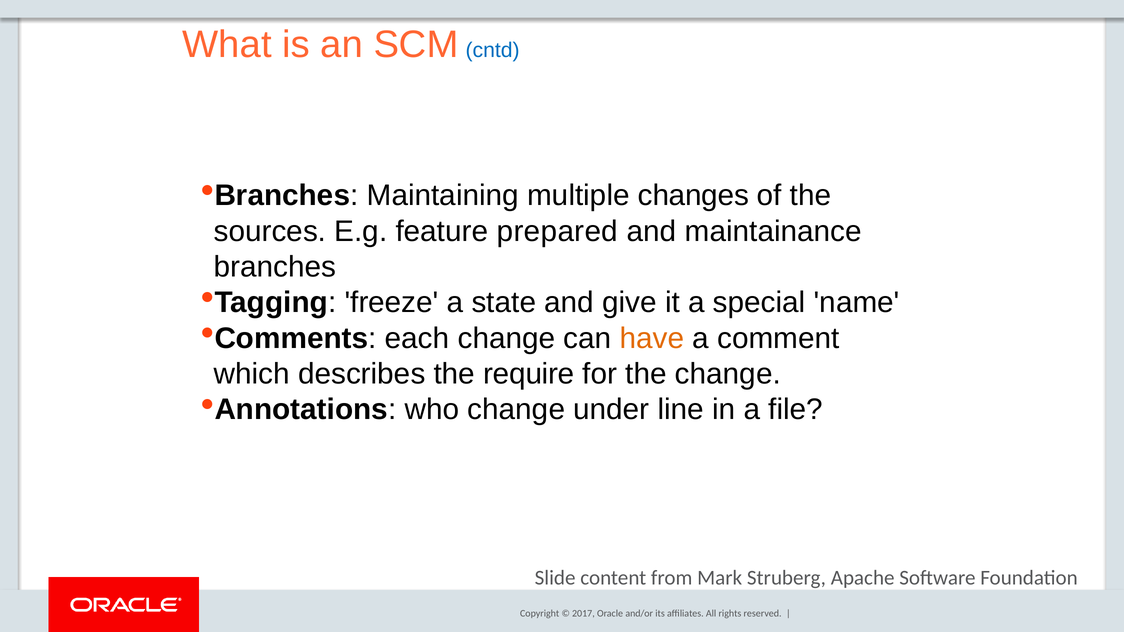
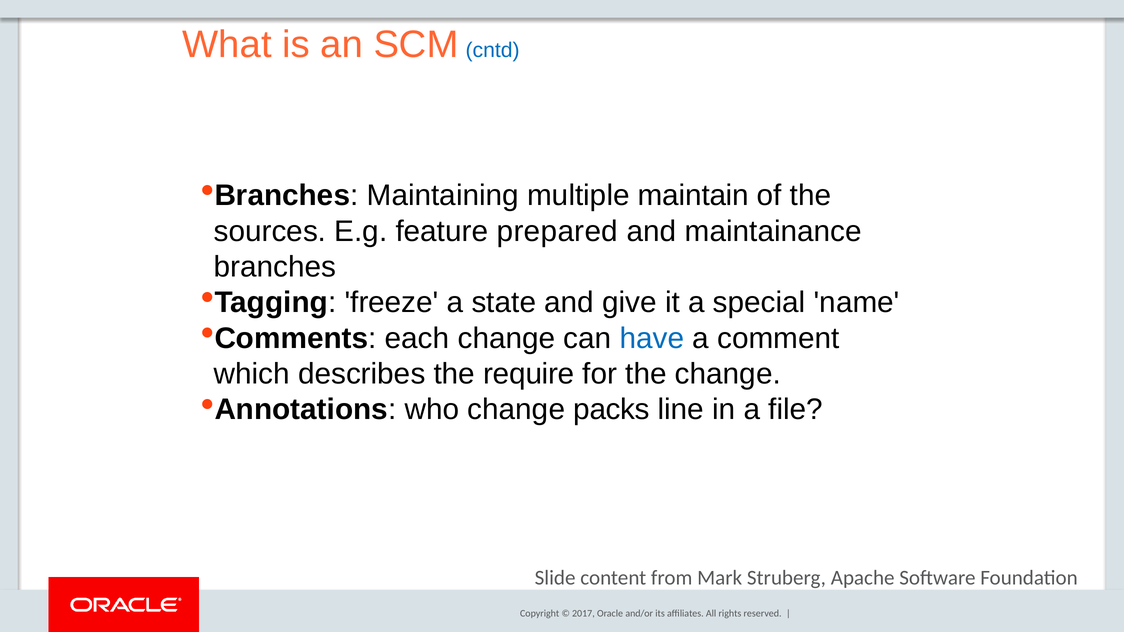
changes: changes -> maintain
have colour: orange -> blue
under: under -> packs
